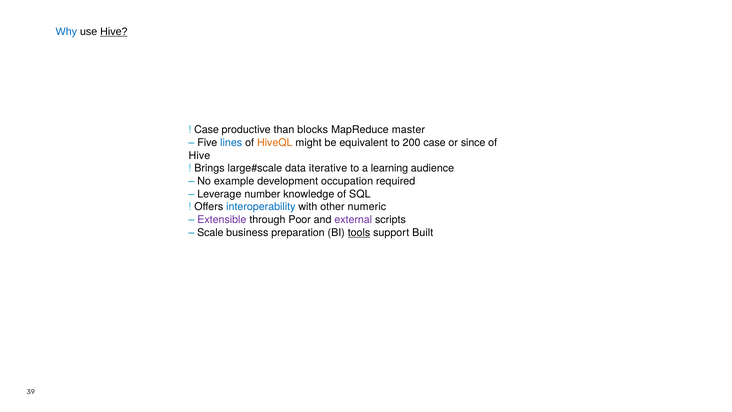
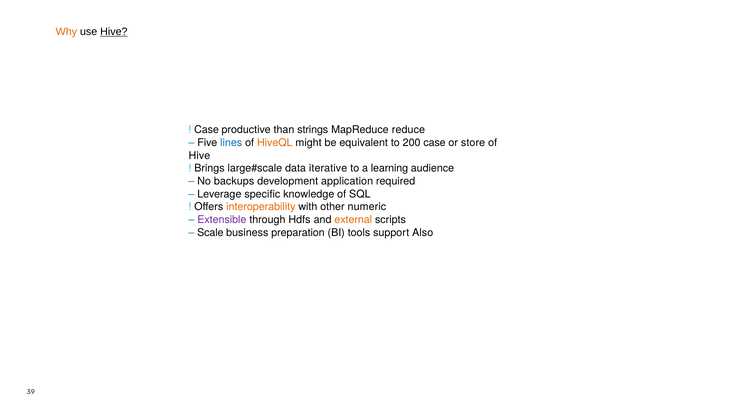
Why colour: blue -> orange
blocks: blocks -> strings
master: master -> reduce
since: since -> store
example: example -> backups
occupation: occupation -> application
number: number -> specific
interoperability colour: blue -> orange
Poor: Poor -> Hdfs
external colour: purple -> orange
tools underline: present -> none
Built: Built -> Also
